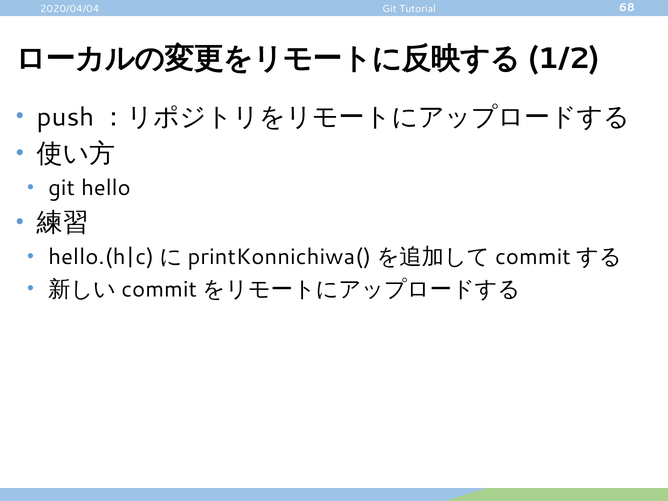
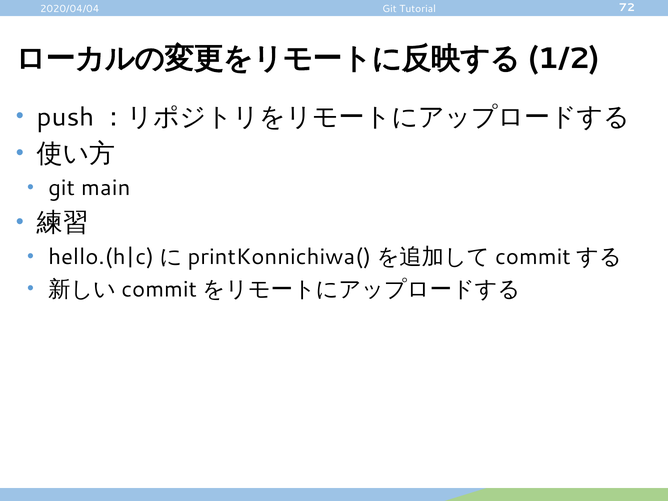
68: 68 -> 72
hello: hello -> main
